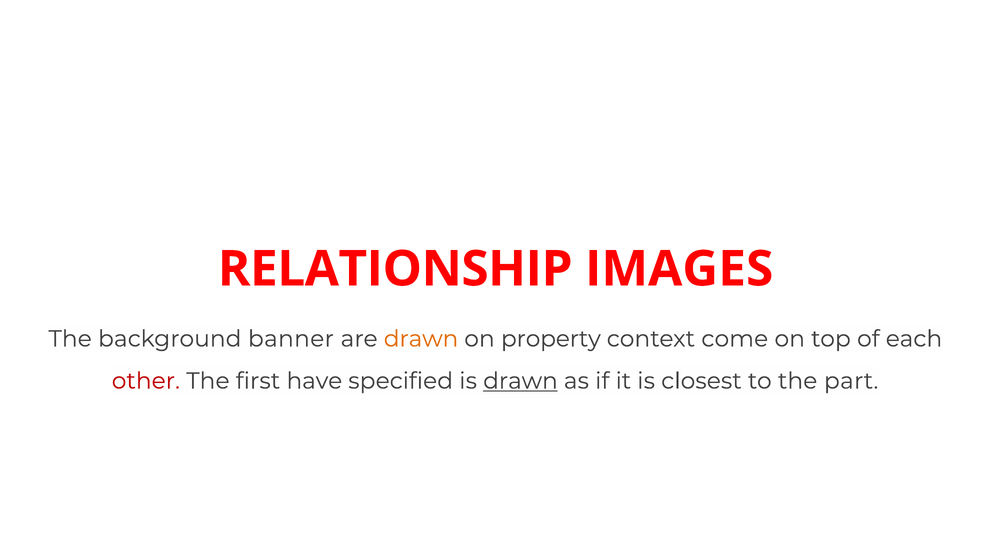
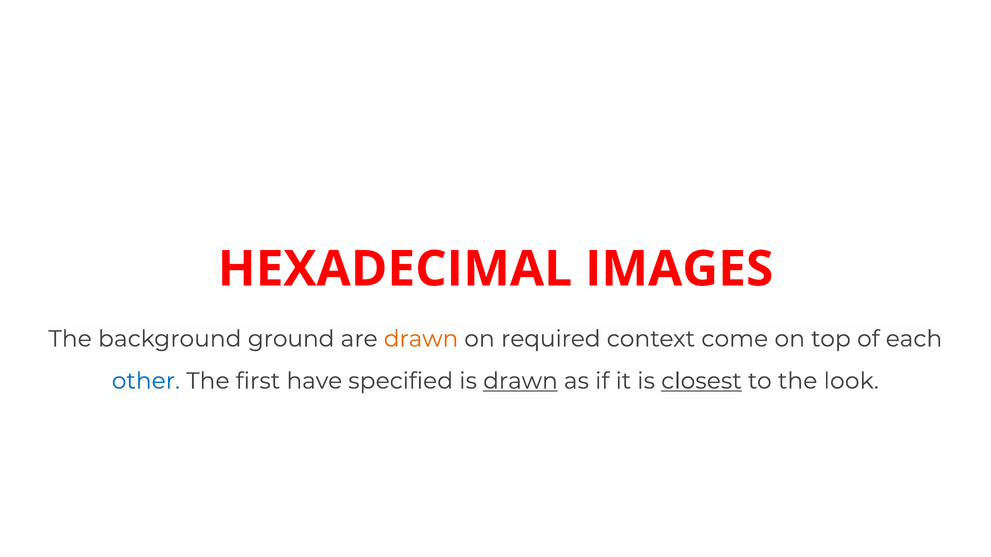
RELATIONSHIP: RELATIONSHIP -> HEXADECIMAL
banner: banner -> ground
property: property -> required
other colour: red -> blue
closest underline: none -> present
part: part -> look
